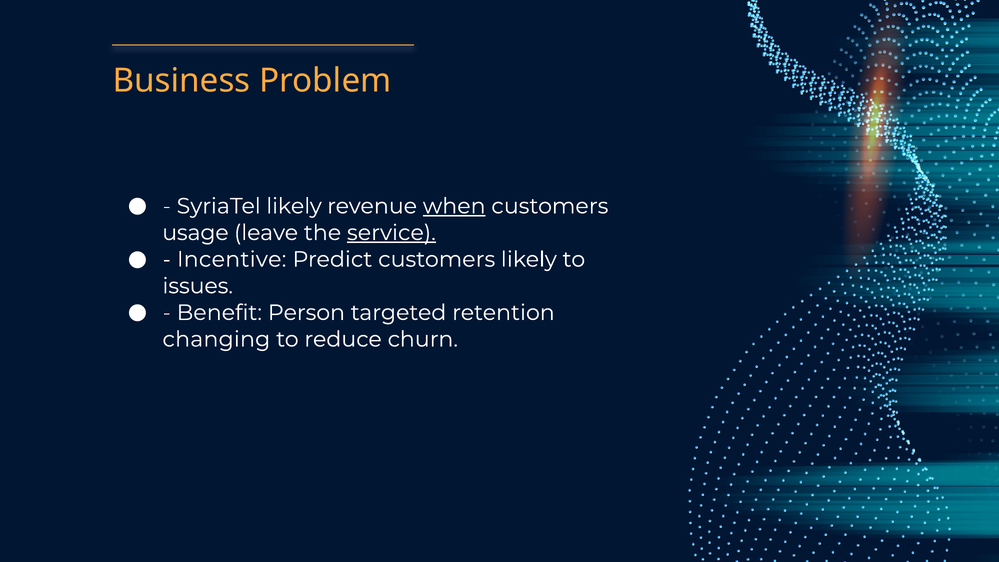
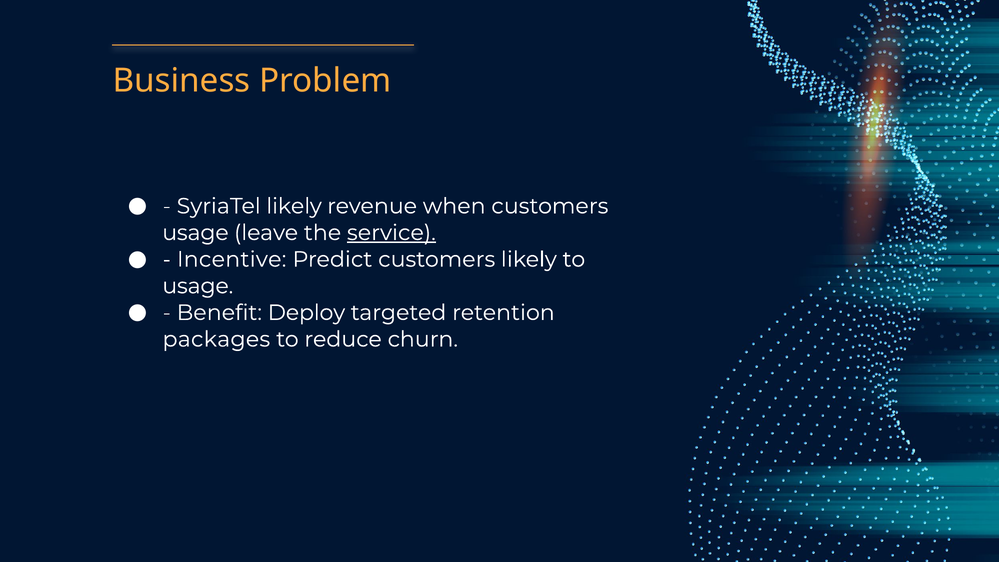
when underline: present -> none
issues at (198, 286): issues -> usage
Person: Person -> Deploy
changing: changing -> packages
